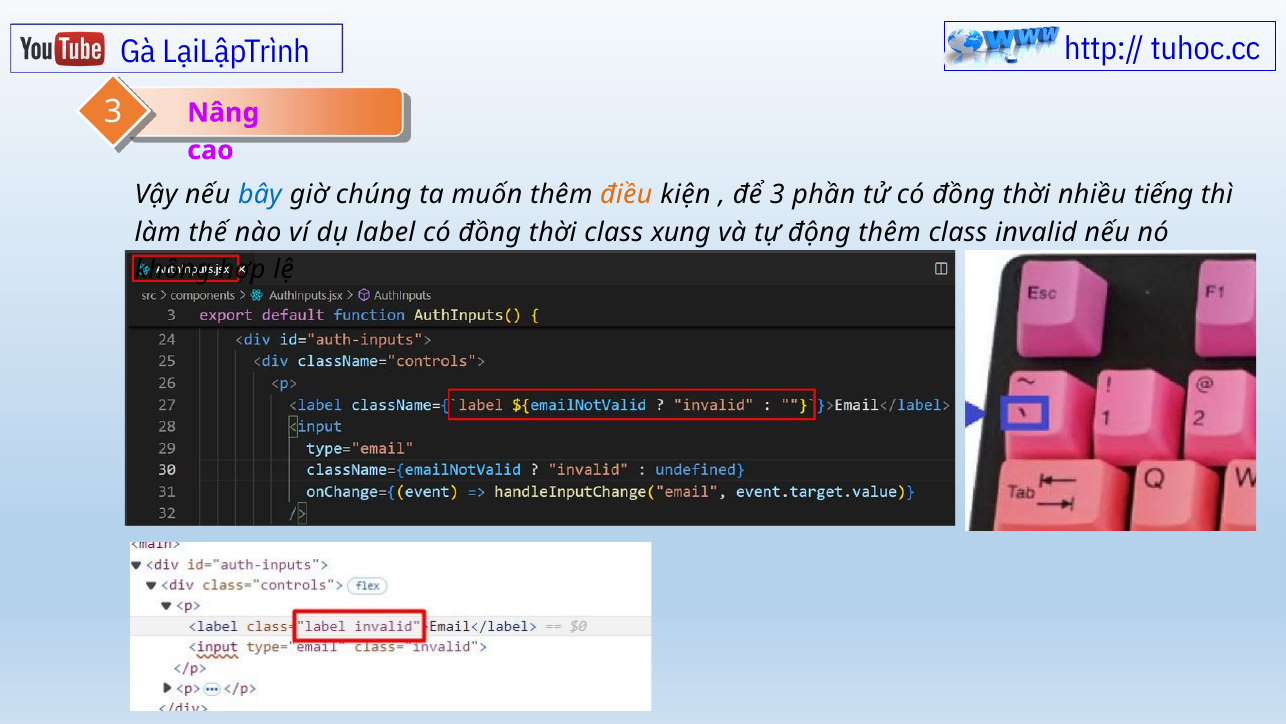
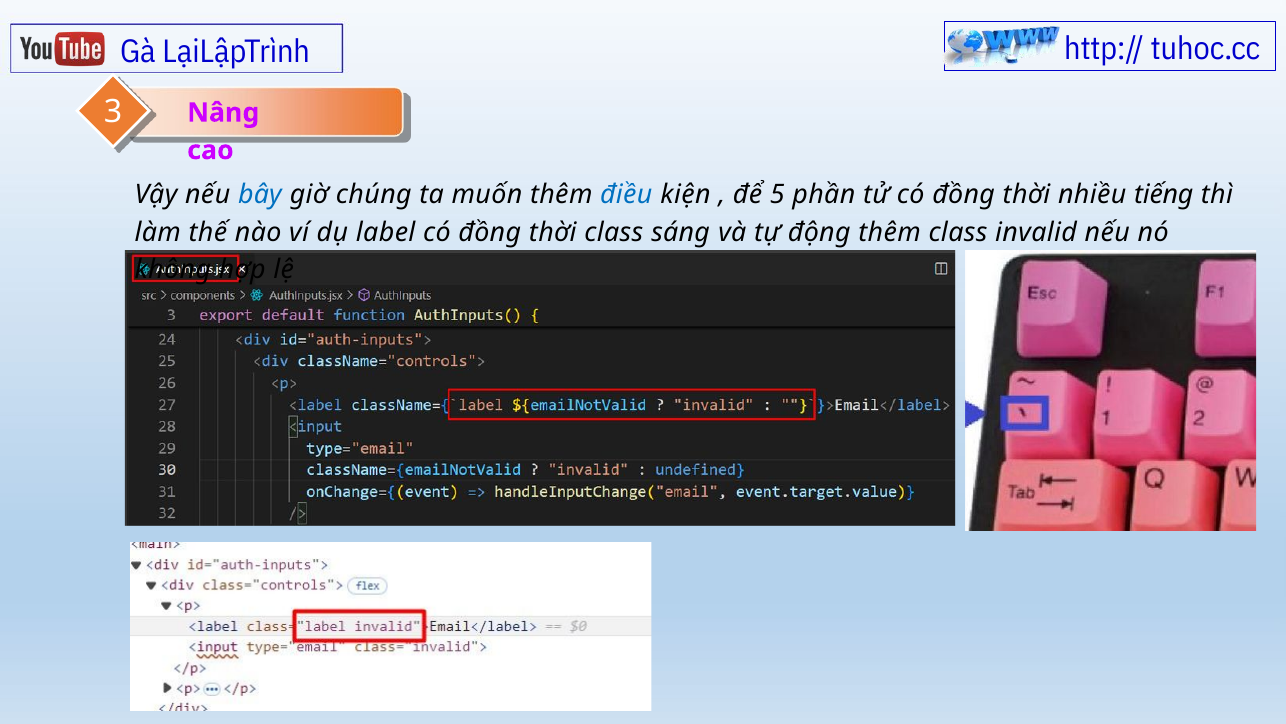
điều colour: orange -> blue
để 3: 3 -> 5
xung: xung -> sáng
